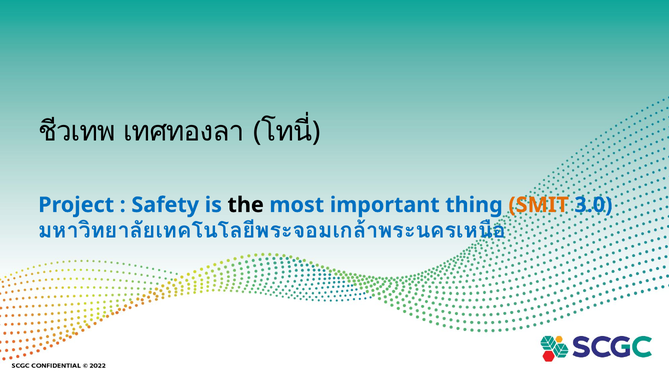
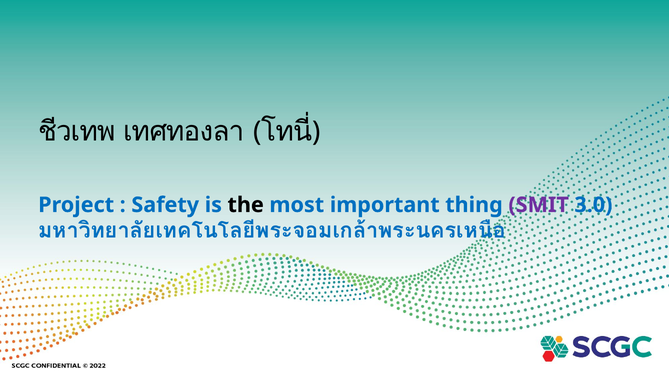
SMIT colour: orange -> purple
